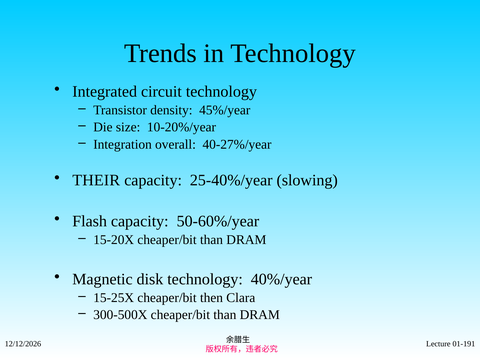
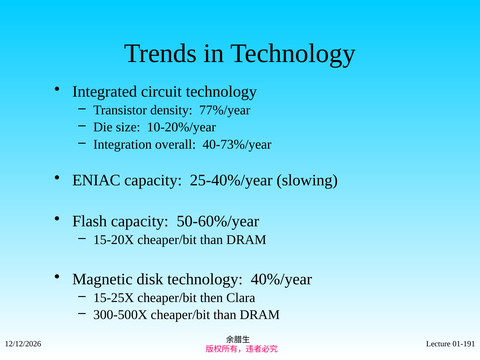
45%/year: 45%/year -> 77%/year
40-27%/year: 40-27%/year -> 40-73%/year
THEIR: THEIR -> ENIAC
